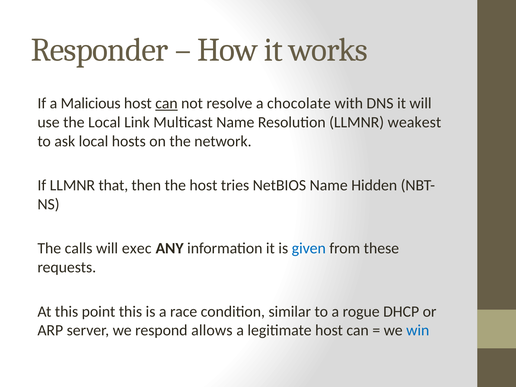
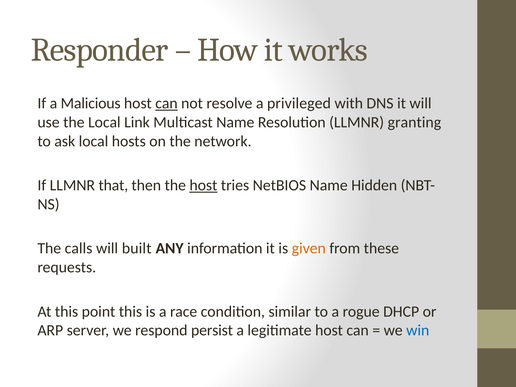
chocolate: chocolate -> privileged
weakest: weakest -> granting
host at (203, 185) underline: none -> present
exec: exec -> built
given colour: blue -> orange
allows: allows -> persist
